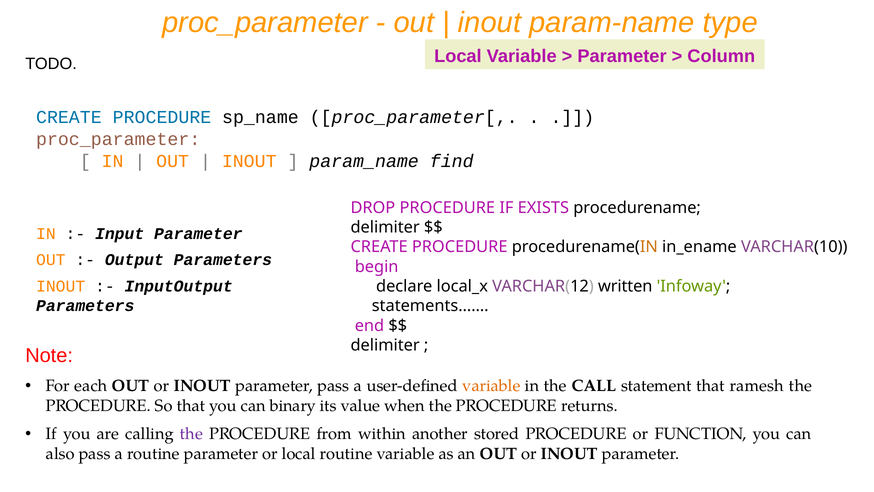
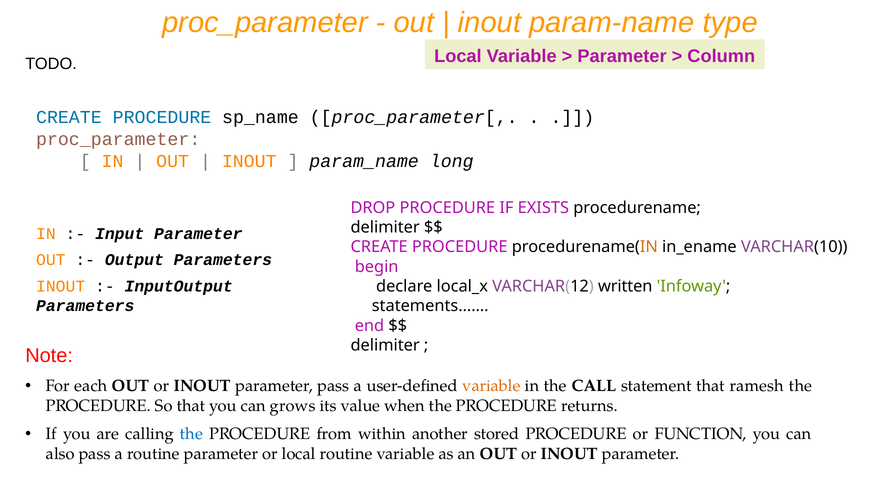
find: find -> long
binary: binary -> grows
the at (191, 434) colour: purple -> blue
